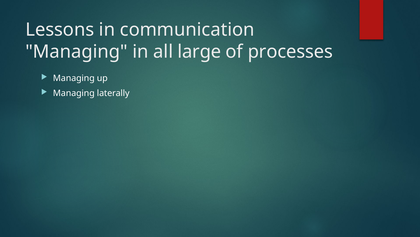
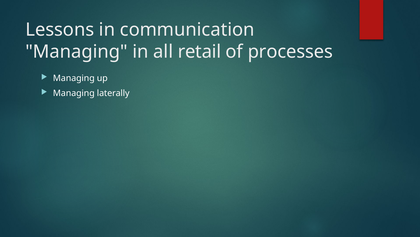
large: large -> retail
